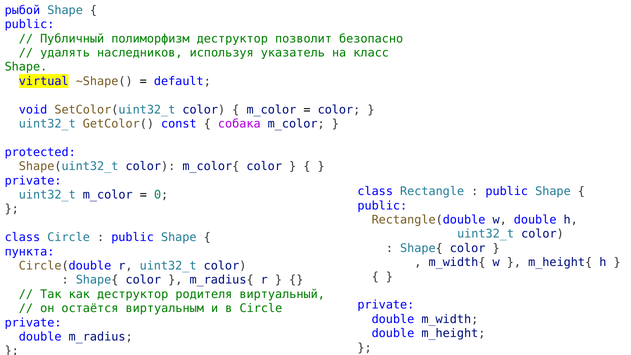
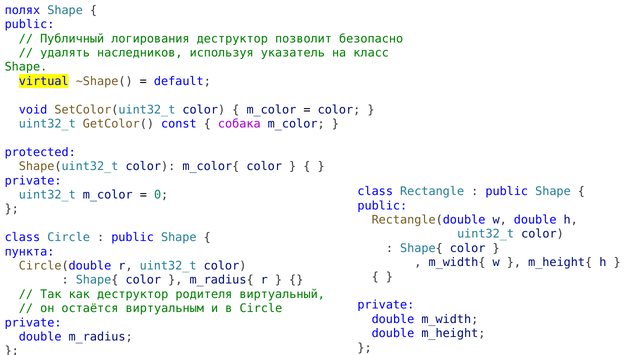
рыбой: рыбой -> полях
полиморфизм: полиморфизм -> логирования
